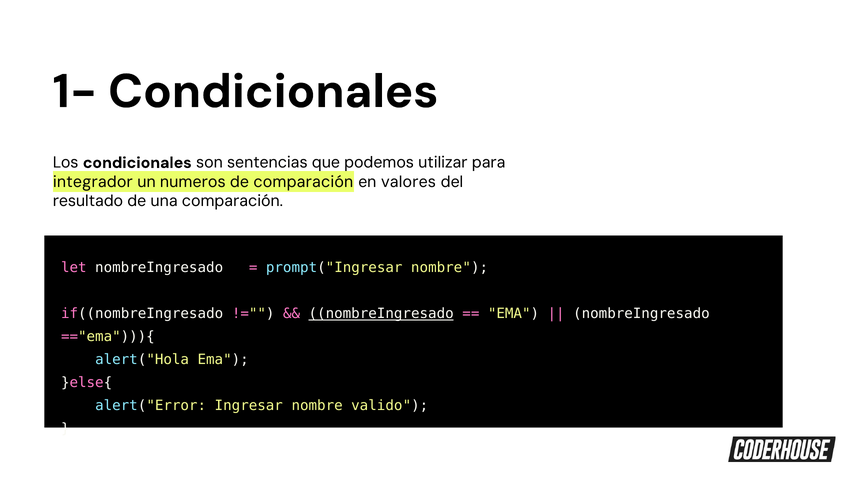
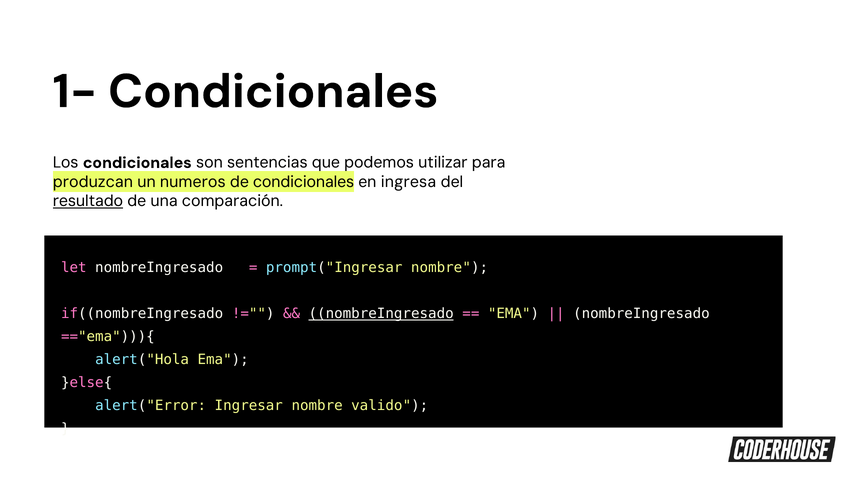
integrador: integrador -> produzcan
de comparación: comparación -> condicionales
valores: valores -> ingresa
resultado underline: none -> present
